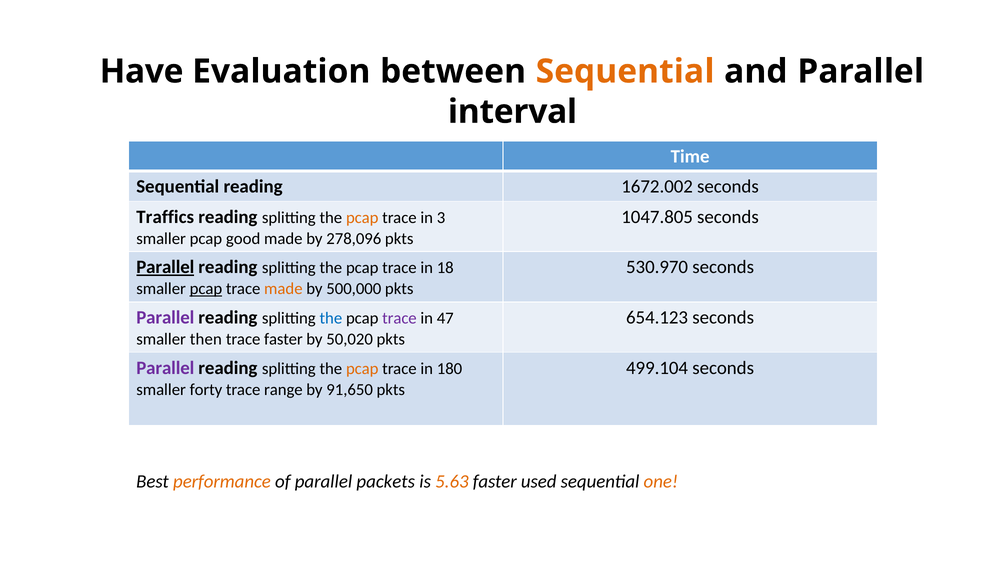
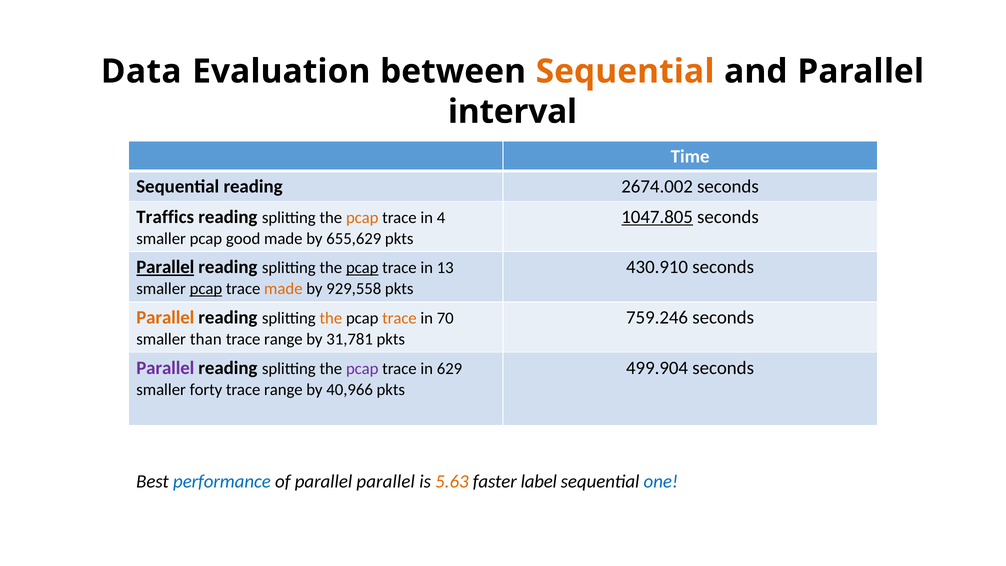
Have: Have -> Data
1672.002: 1672.002 -> 2674.002
3: 3 -> 4
1047.805 underline: none -> present
278,096: 278,096 -> 655,629
pcap at (362, 268) underline: none -> present
18: 18 -> 13
530.970: 530.970 -> 430.910
500,000: 500,000 -> 929,558
Parallel at (165, 317) colour: purple -> orange
the at (331, 318) colour: blue -> orange
trace at (399, 318) colour: purple -> orange
47: 47 -> 70
654.123: 654.123 -> 759.246
then: then -> than
faster at (283, 339): faster -> range
50,020: 50,020 -> 31,781
pcap at (362, 368) colour: orange -> purple
180: 180 -> 629
499.104: 499.104 -> 499.904
91,650: 91,650 -> 40,966
performance colour: orange -> blue
parallel packets: packets -> parallel
used: used -> label
one colour: orange -> blue
